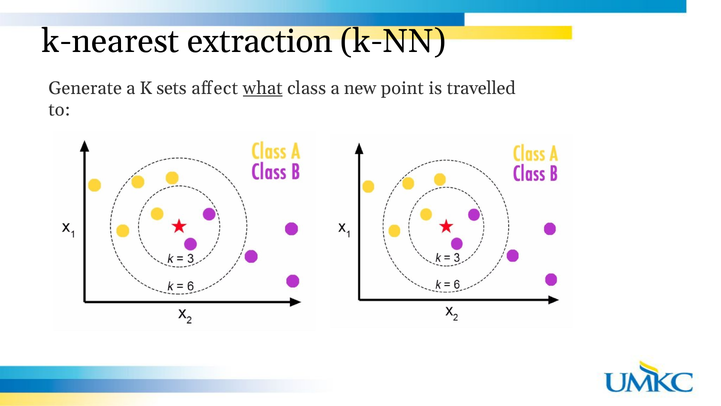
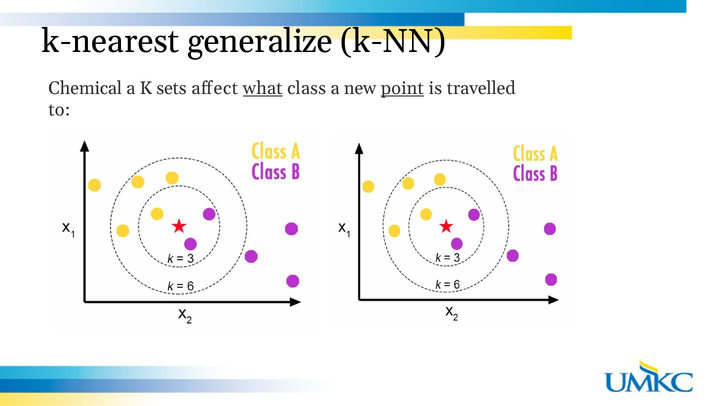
extraction: extraction -> generalize
Generate: Generate -> Chemical
point underline: none -> present
